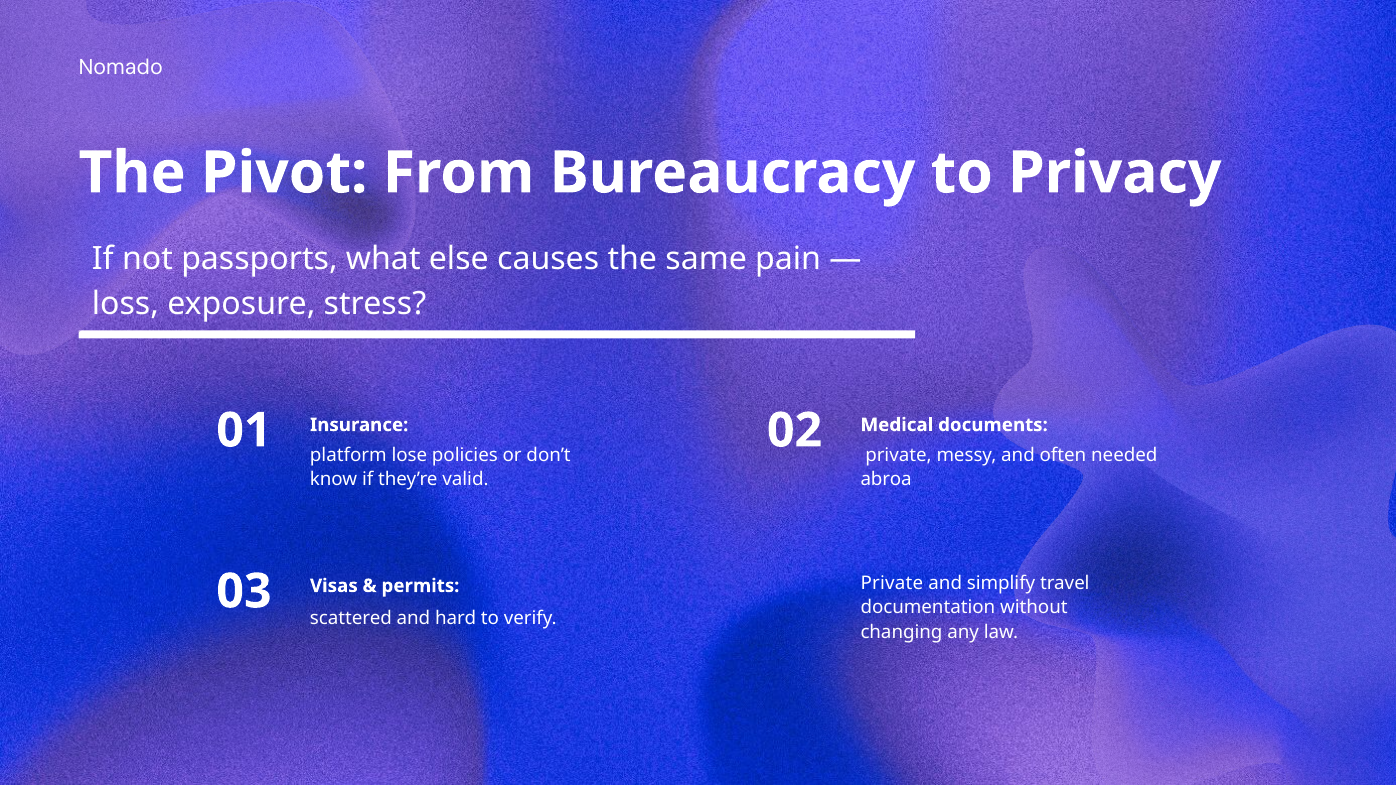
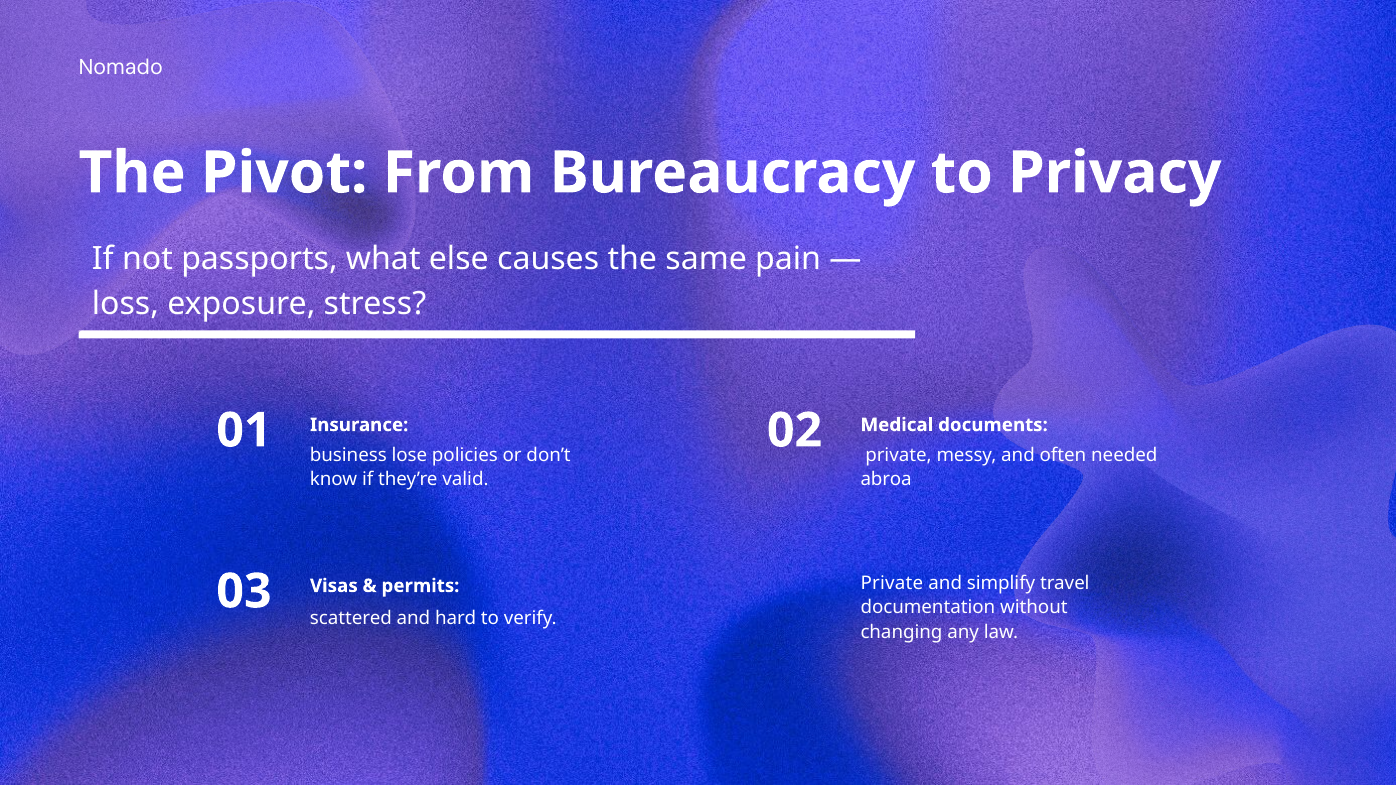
platform: platform -> business
